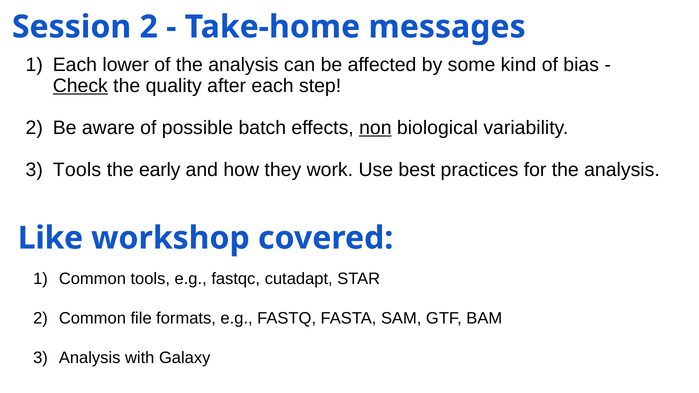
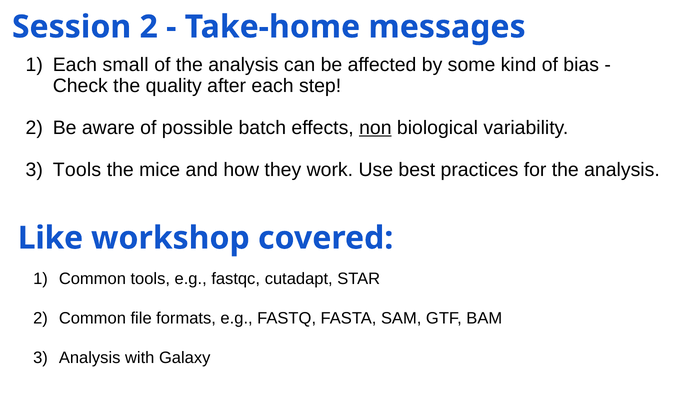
lower: lower -> small
Check underline: present -> none
early: early -> mice
